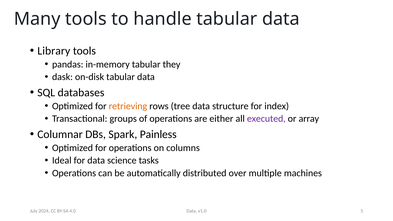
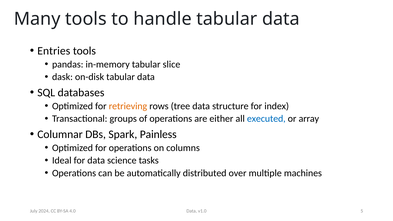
Library: Library -> Entries
they: they -> slice
executed colour: purple -> blue
